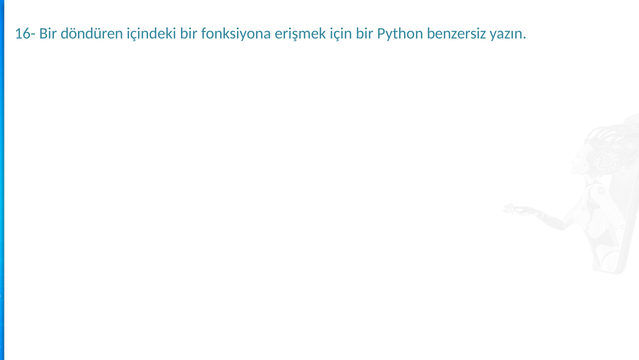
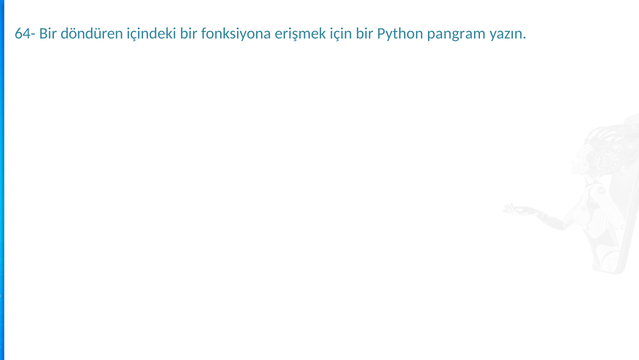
16-: 16- -> 64-
benzersiz: benzersiz -> pangram
